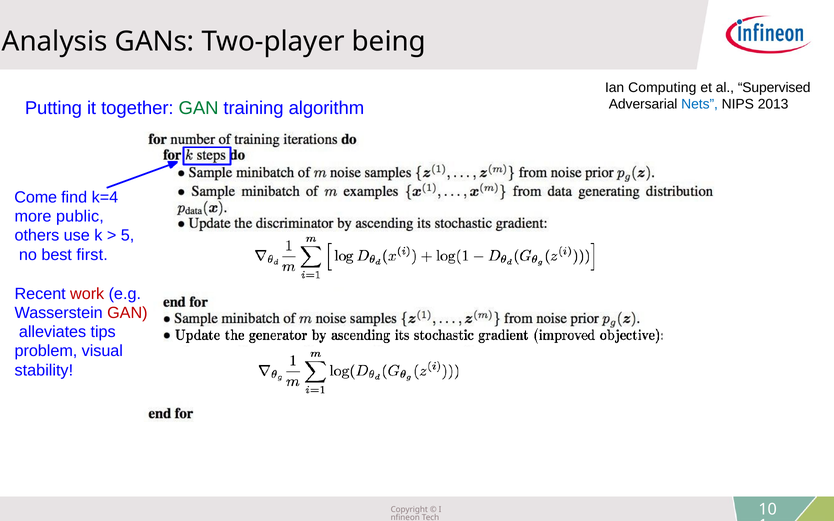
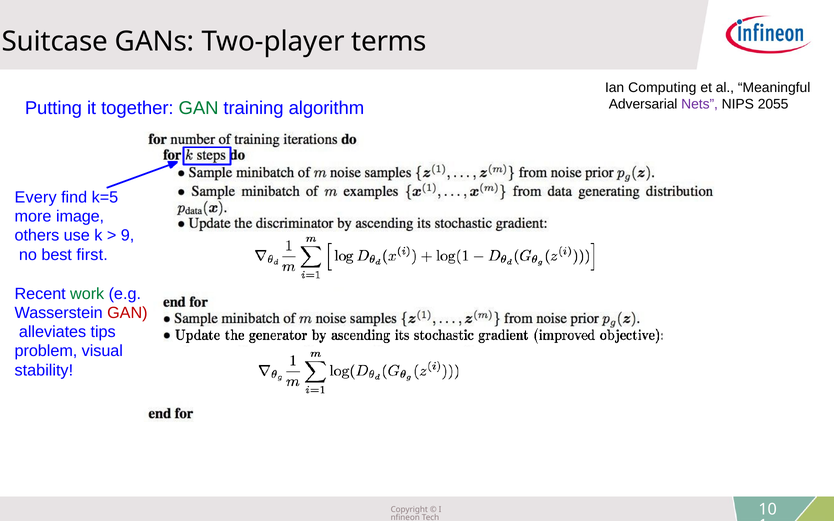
Analysis: Analysis -> Suitcase
being: being -> terms
Supervised: Supervised -> Meaningful
Nets colour: blue -> purple
2013: 2013 -> 2055
Come: Come -> Every
k=4: k=4 -> k=5
public: public -> image
5: 5 -> 9
work colour: red -> green
